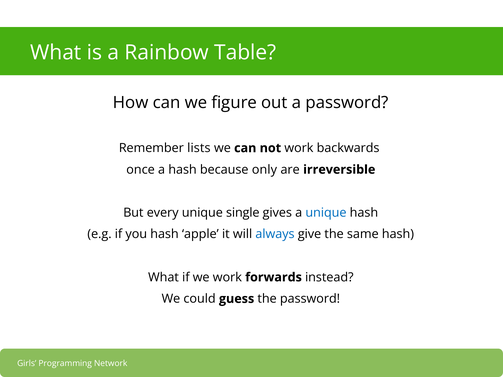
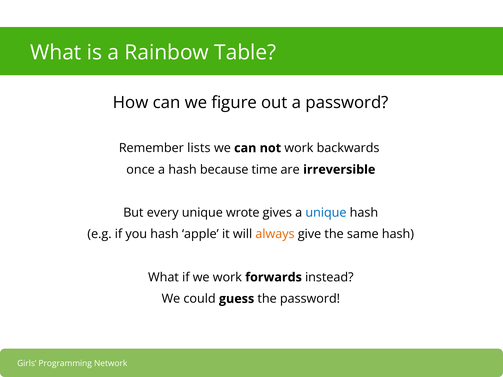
only: only -> time
single: single -> wrote
always colour: blue -> orange
